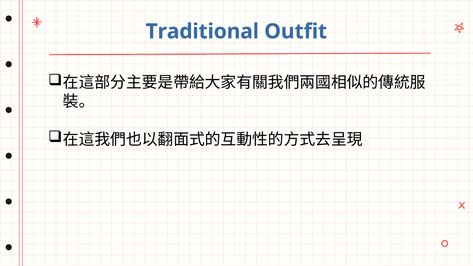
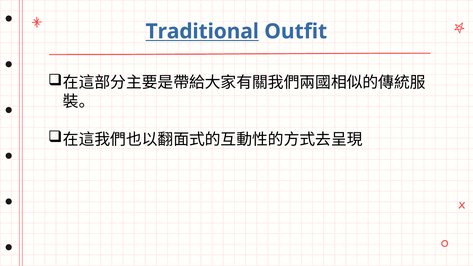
Traditional underline: none -> present
